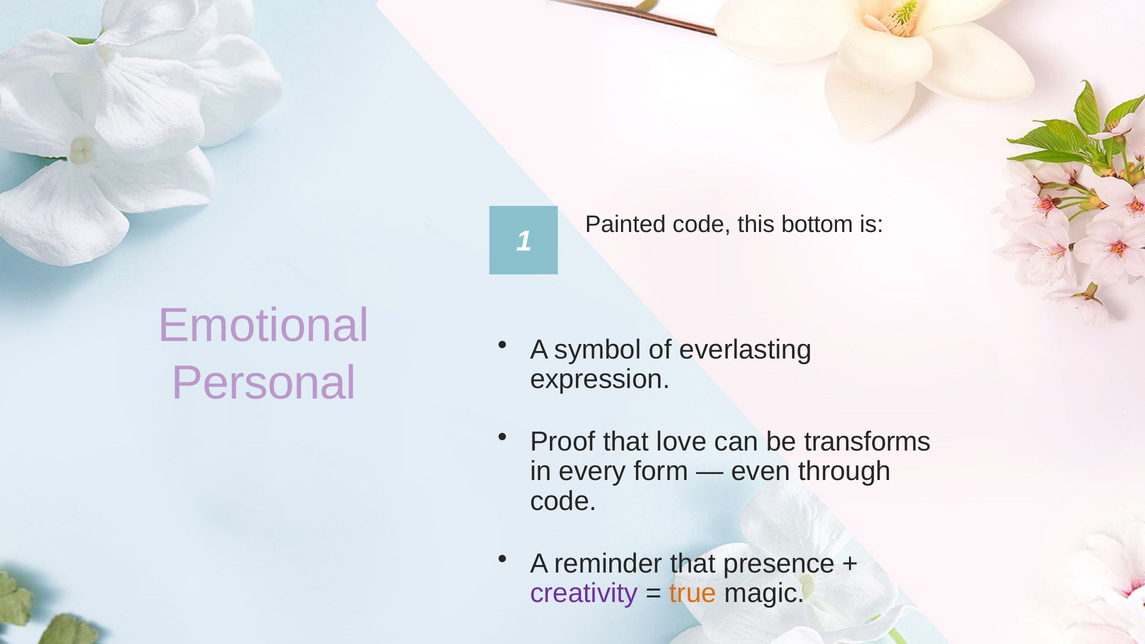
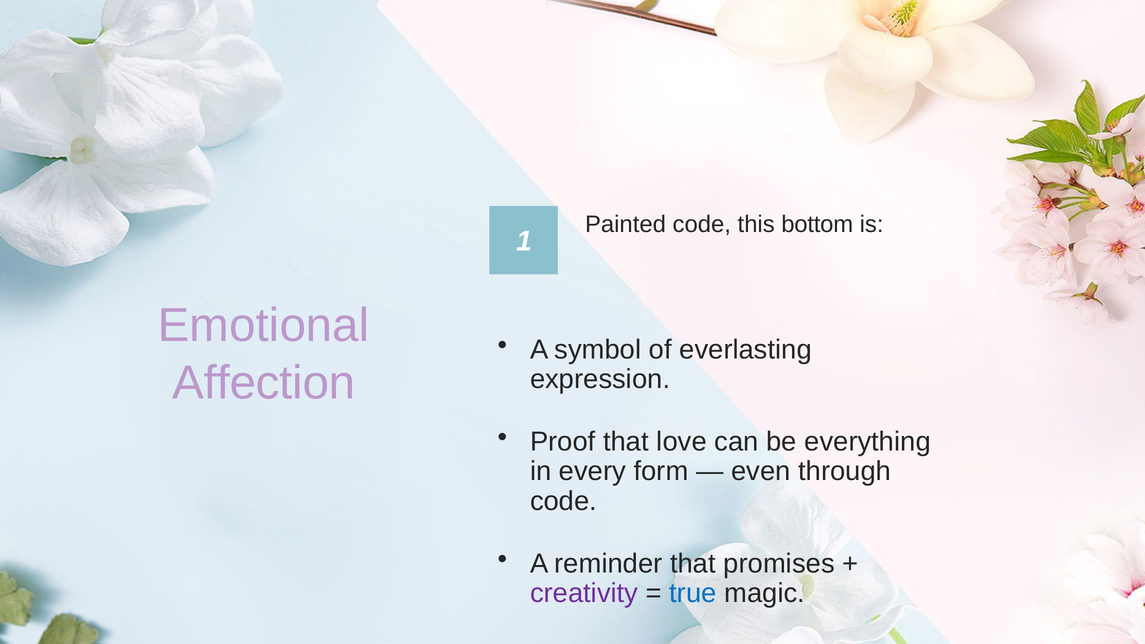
Personal: Personal -> Affection
transforms: transforms -> everything
presence: presence -> promises
true colour: orange -> blue
